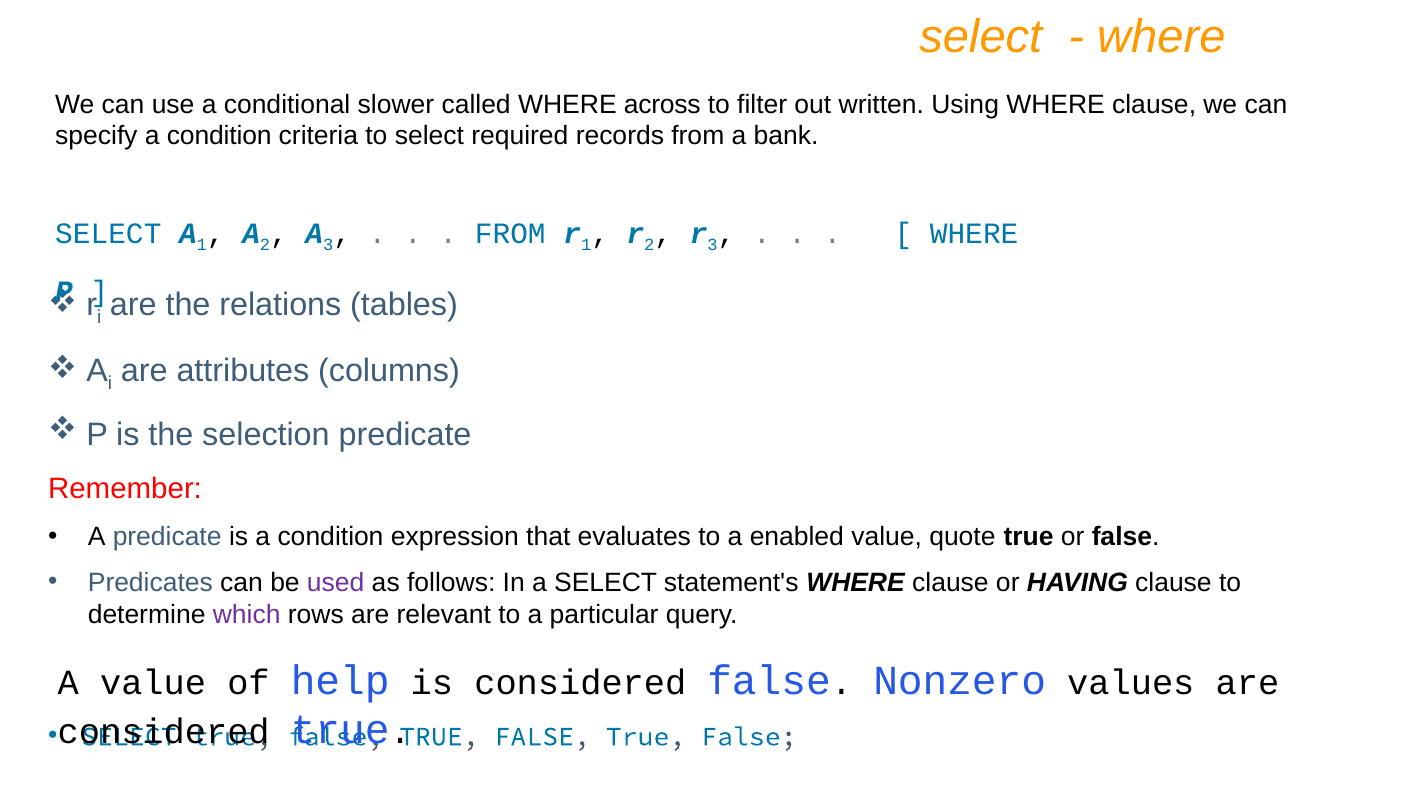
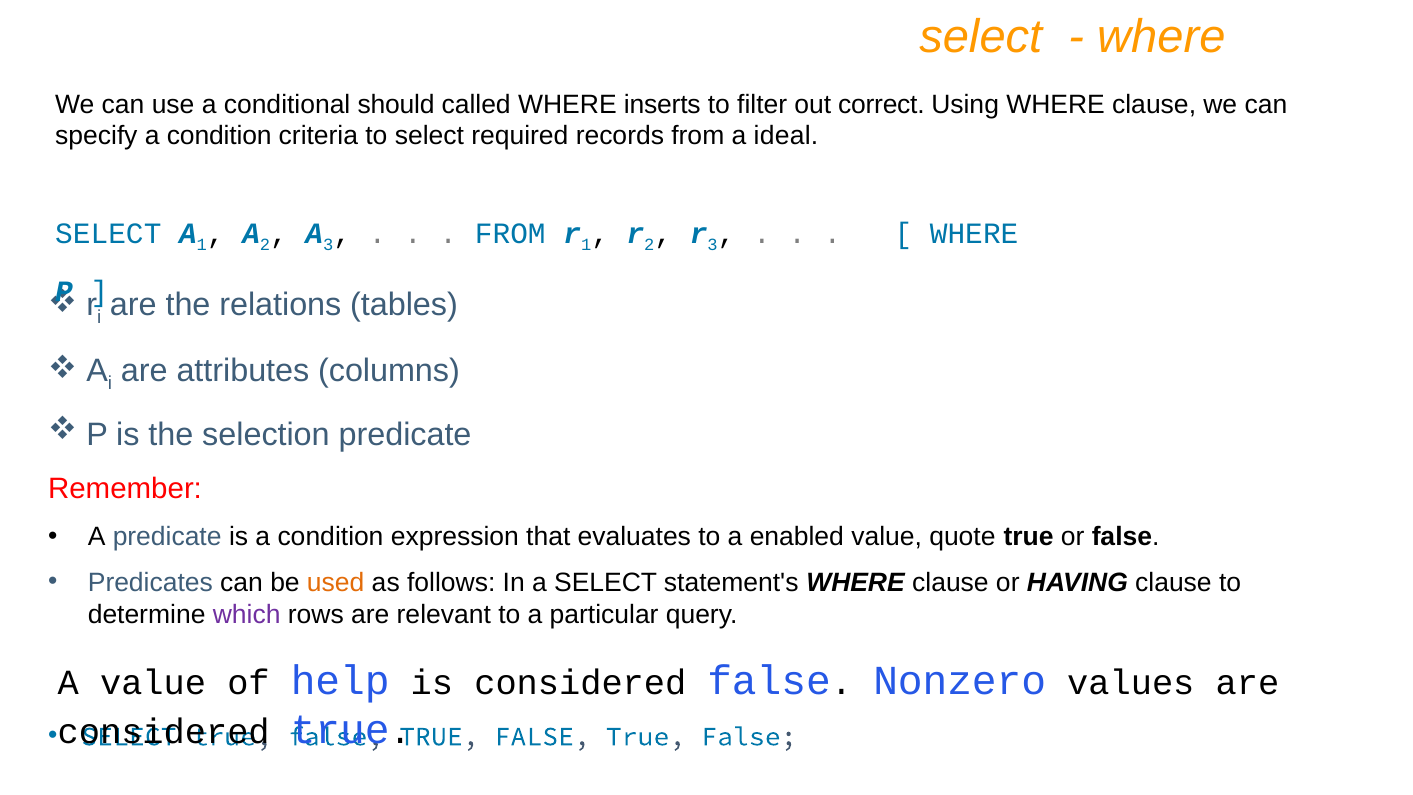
slower: slower -> should
across: across -> inserts
written: written -> correct
bank: bank -> ideal
used colour: purple -> orange
